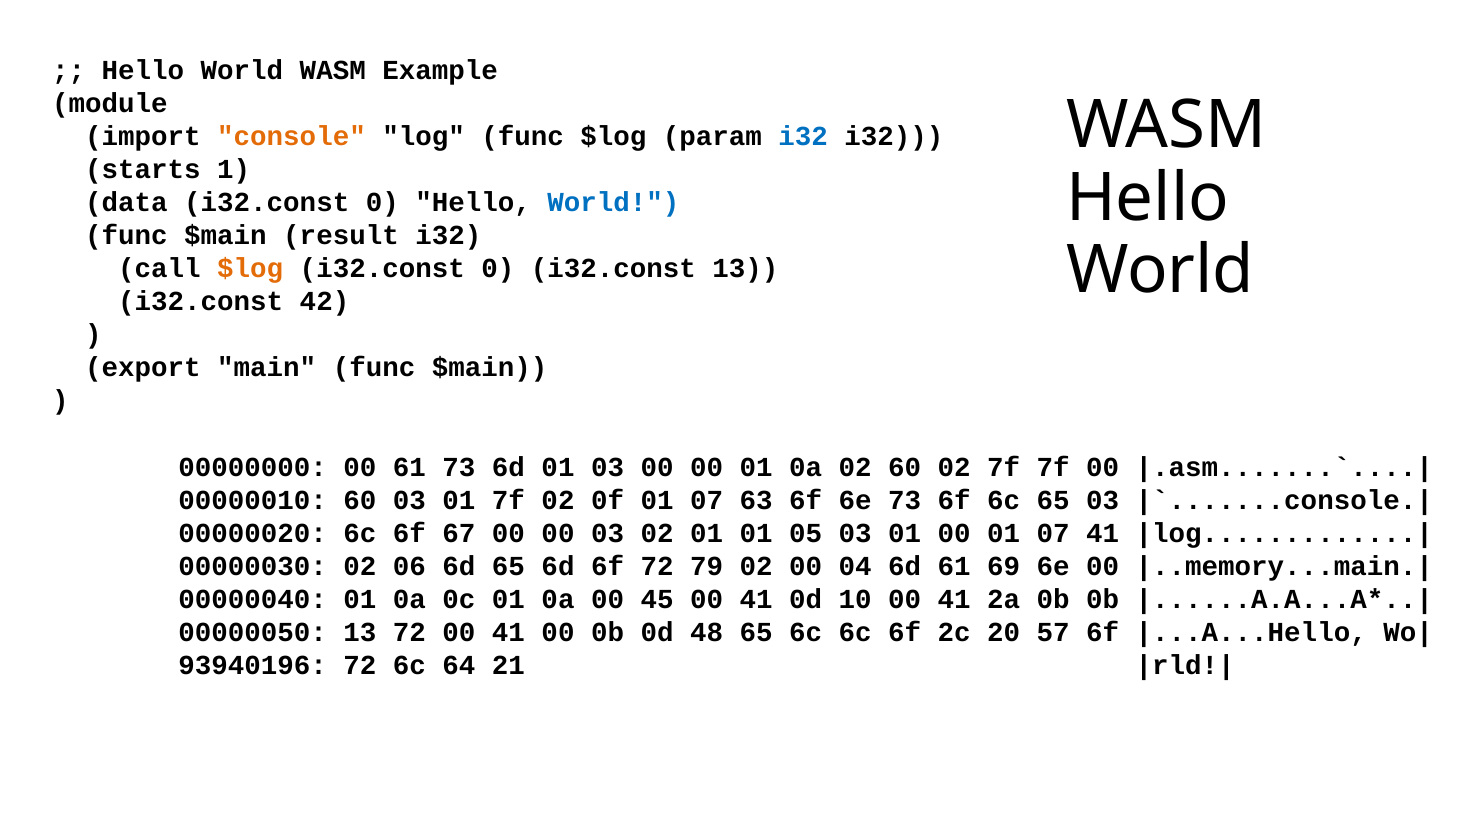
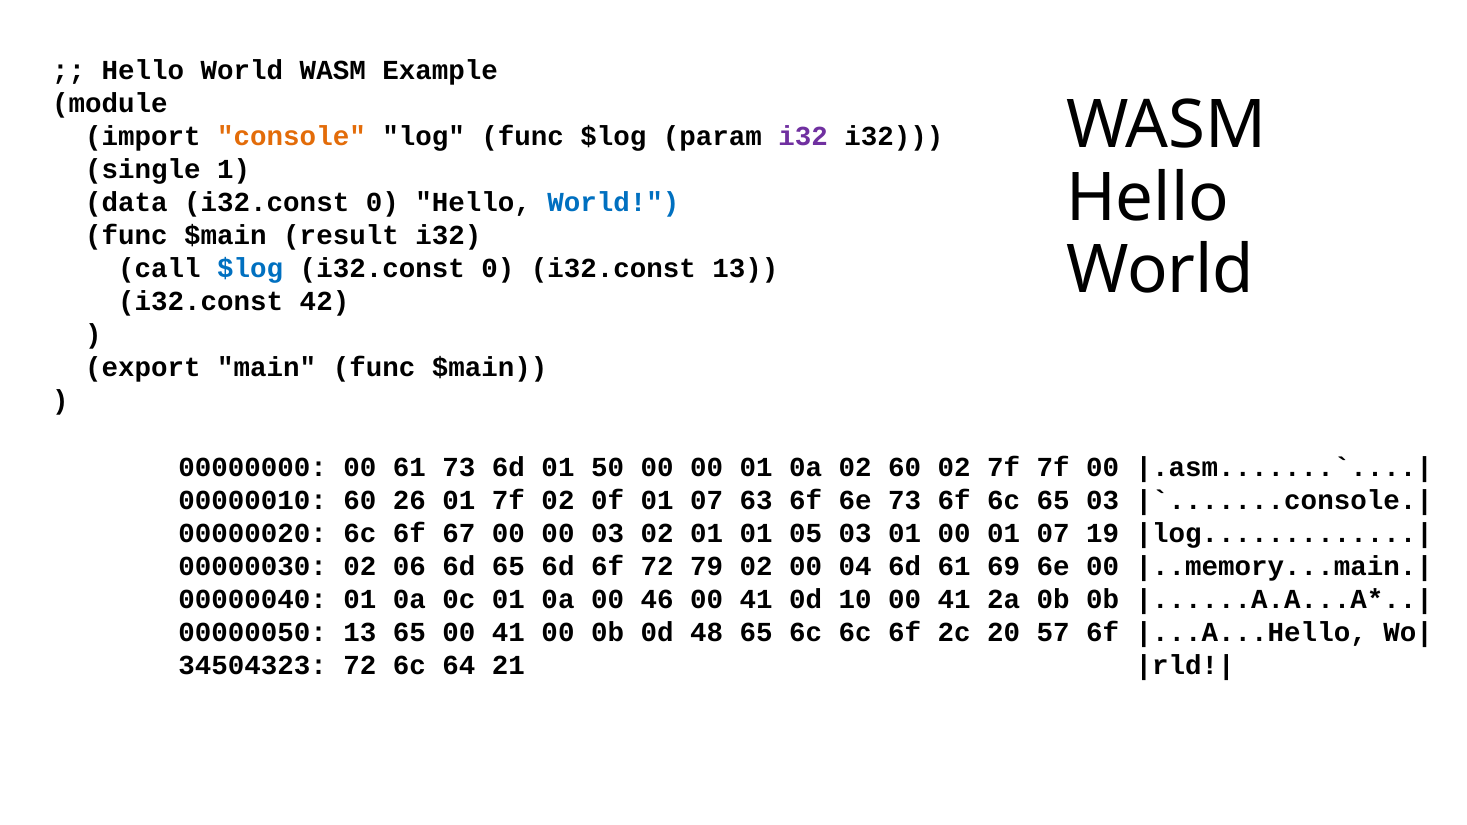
i32 at (803, 136) colour: blue -> purple
starts: starts -> single
$log at (250, 268) colour: orange -> blue
01 03: 03 -> 50
60 03: 03 -> 26
07 41: 41 -> 19
45: 45 -> 46
13 72: 72 -> 65
93940196: 93940196 -> 34504323
